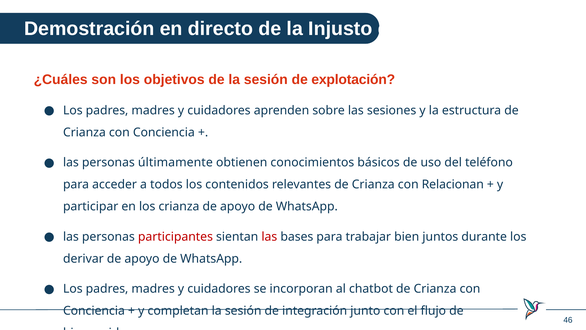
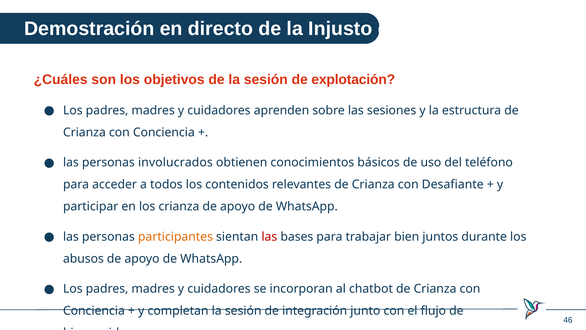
últimamente: últimamente -> involucrados
Relacionan: Relacionan -> Desafiante
participantes colour: red -> orange
derivar: derivar -> abusos
